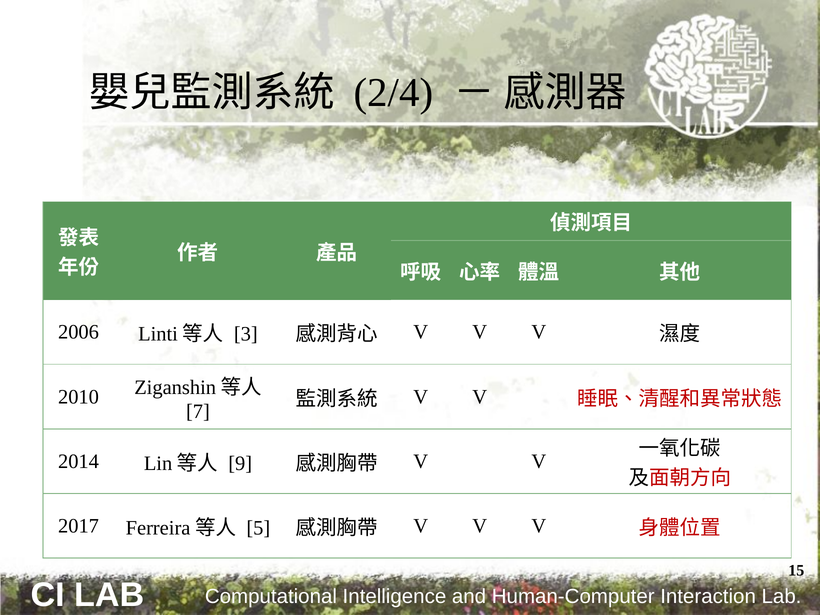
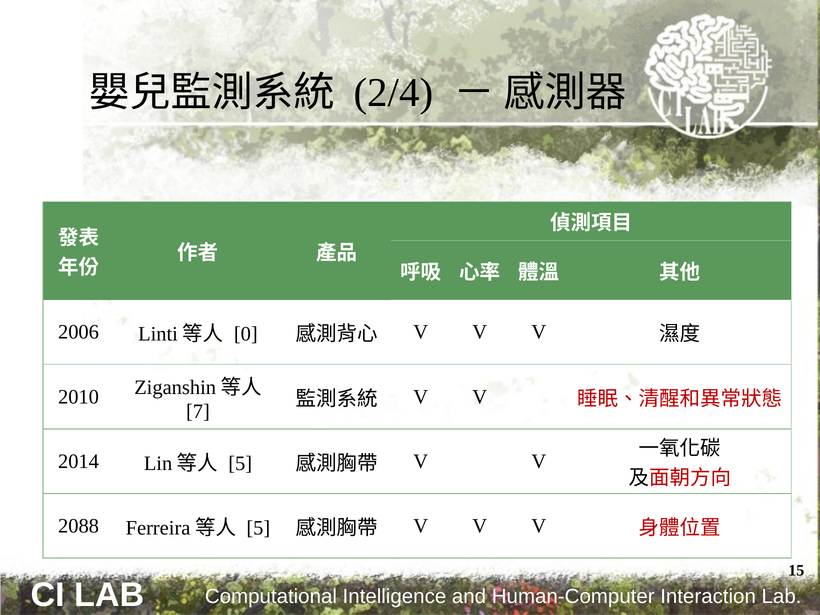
3: 3 -> 0
9 at (240, 463): 9 -> 5
2017: 2017 -> 2088
